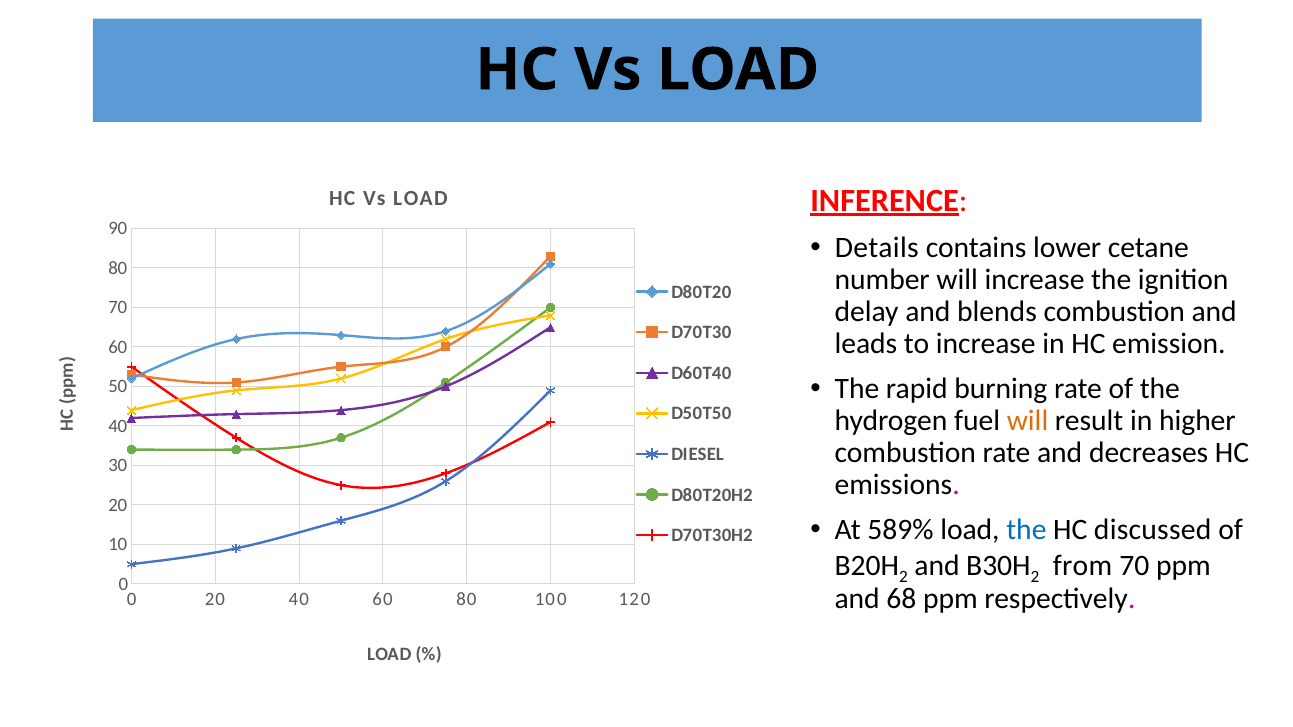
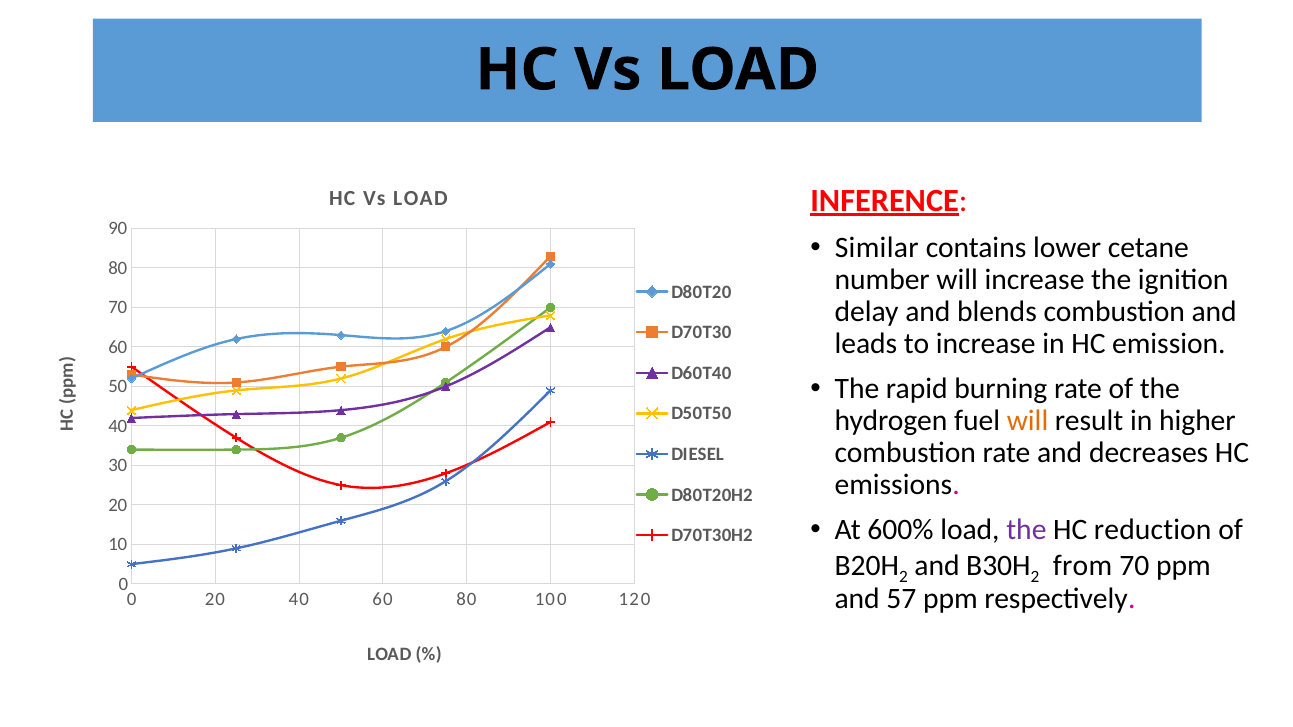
Details: Details -> Similar
589%: 589% -> 600%
the at (1026, 530) colour: blue -> purple
discussed: discussed -> reduction
68: 68 -> 57
